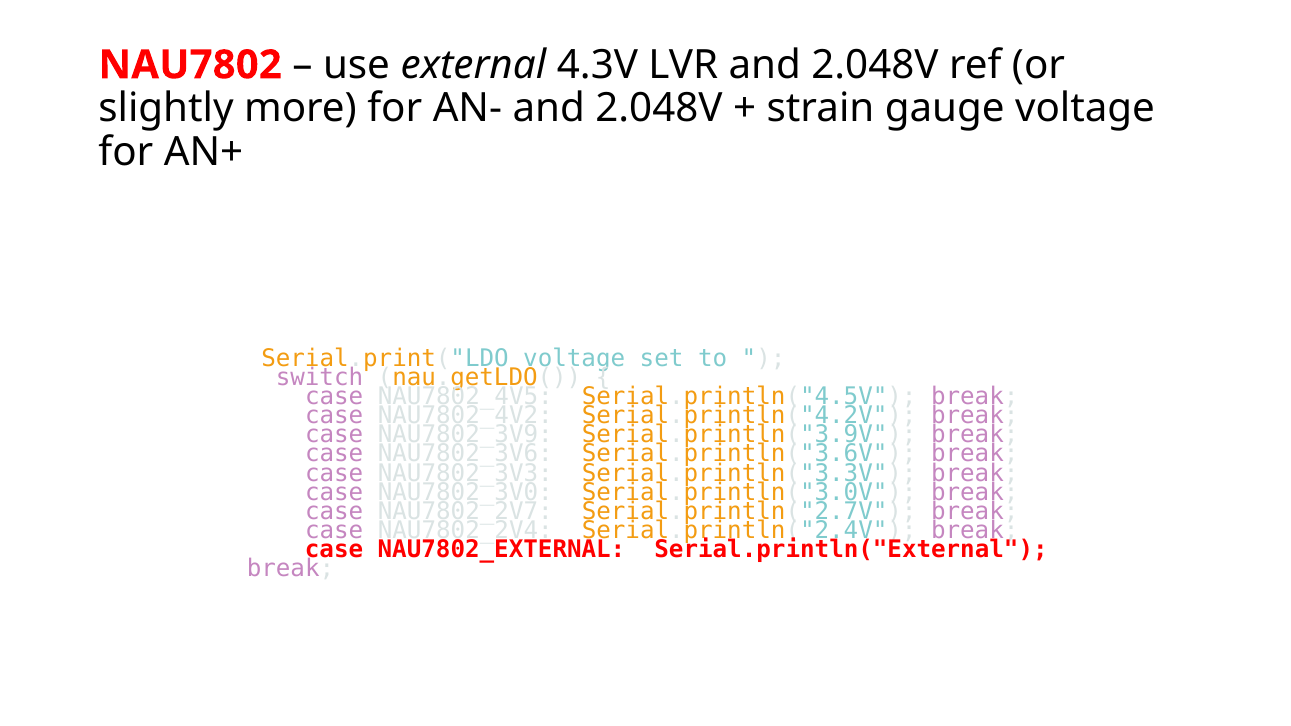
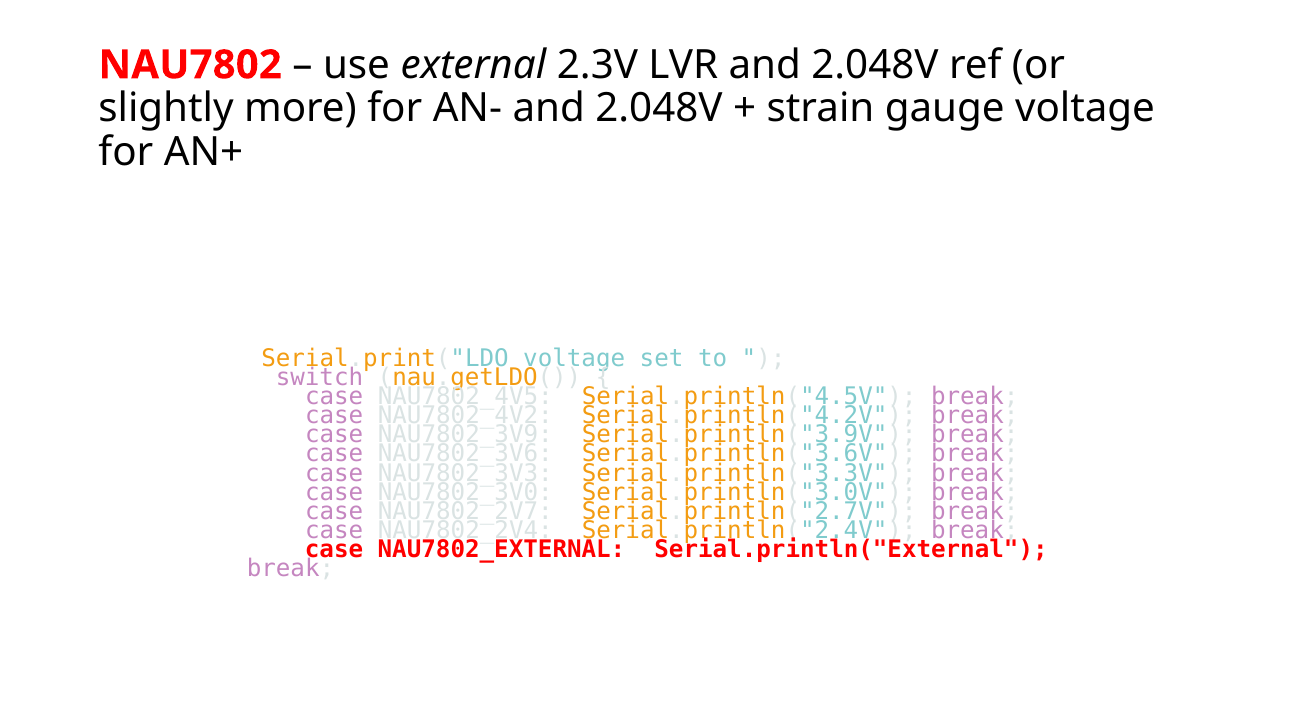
4.3V: 4.3V -> 2.3V
